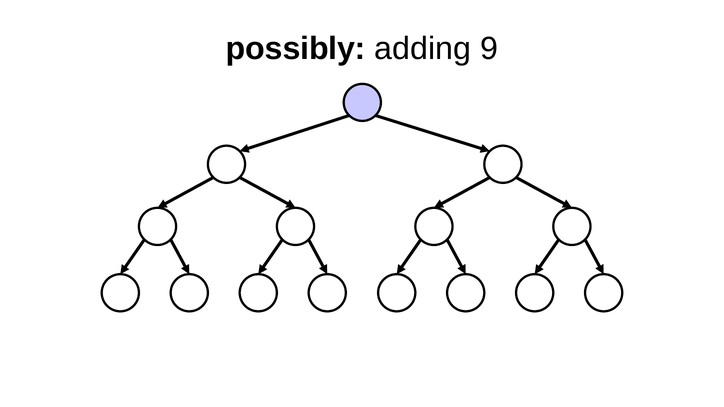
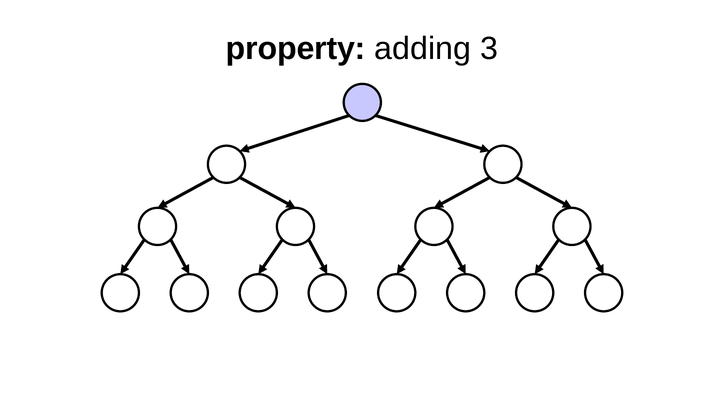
possibly: possibly -> property
adding 9: 9 -> 3
